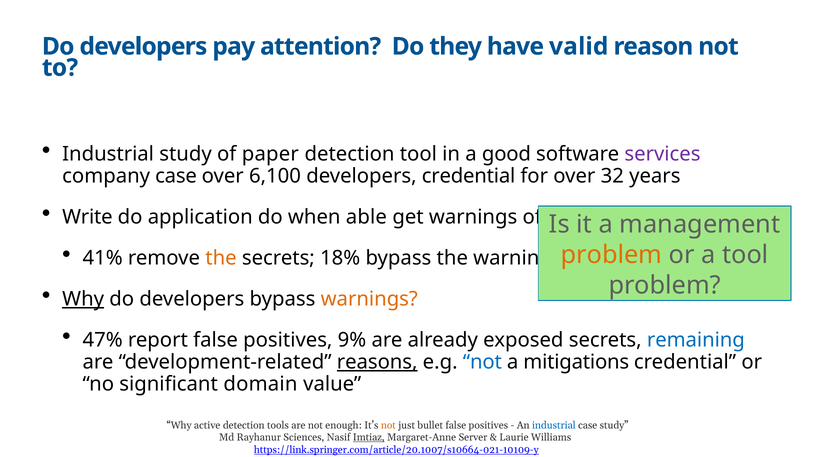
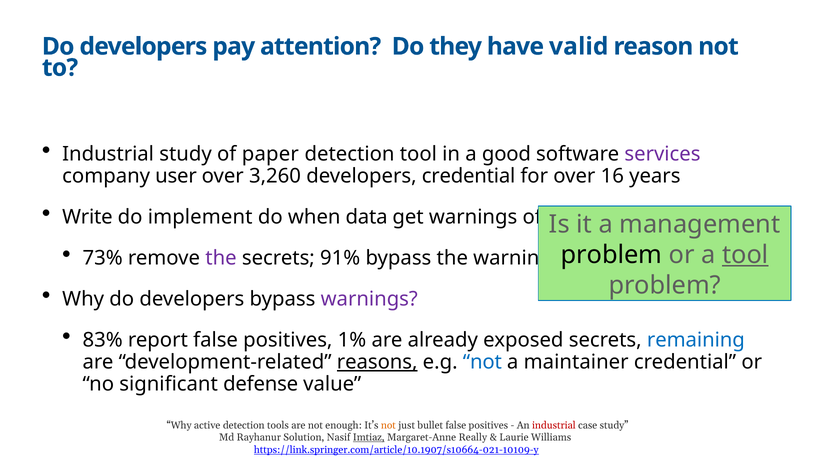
company case: case -> user
6,100: 6,100 -> 3,260
32: 32 -> 16
application: application -> implement
able: able -> data
41%: 41% -> 73%
the at (221, 258) colour: orange -> purple
18%: 18% -> 91%
problem at (612, 255) colour: orange -> black
tool at (745, 255) underline: none -> present
Why at (83, 299) underline: present -> none
warnings at (369, 299) colour: orange -> purple
47%: 47% -> 83%
9%: 9% -> 1%
mitigations: mitigations -> maintainer
domain: domain -> defense
industrial at (554, 426) colour: blue -> red
Sciences: Sciences -> Solution
Server: Server -> Really
https://link.springer.com/article/20.1007/s10664-021-10109-y: https://link.springer.com/article/20.1007/s10664-021-10109-y -> https://link.springer.com/article/10.1907/s10664-021-10109-y
